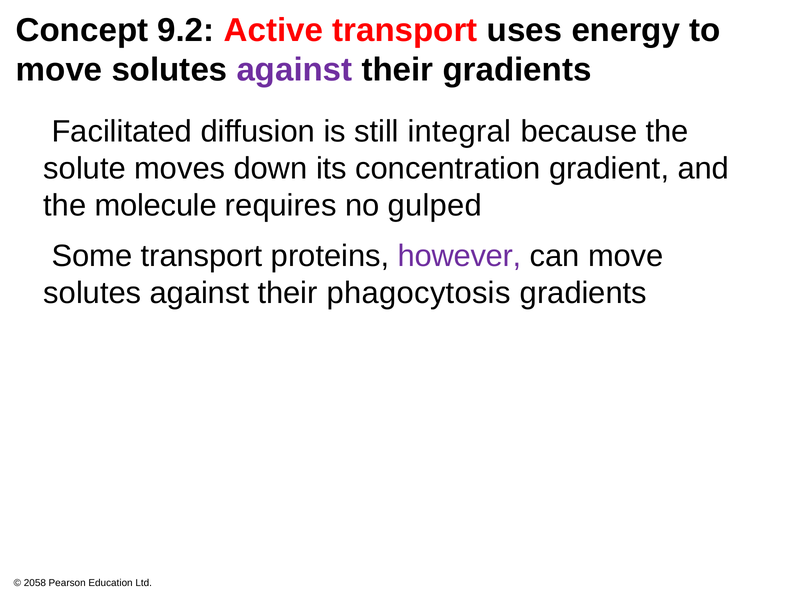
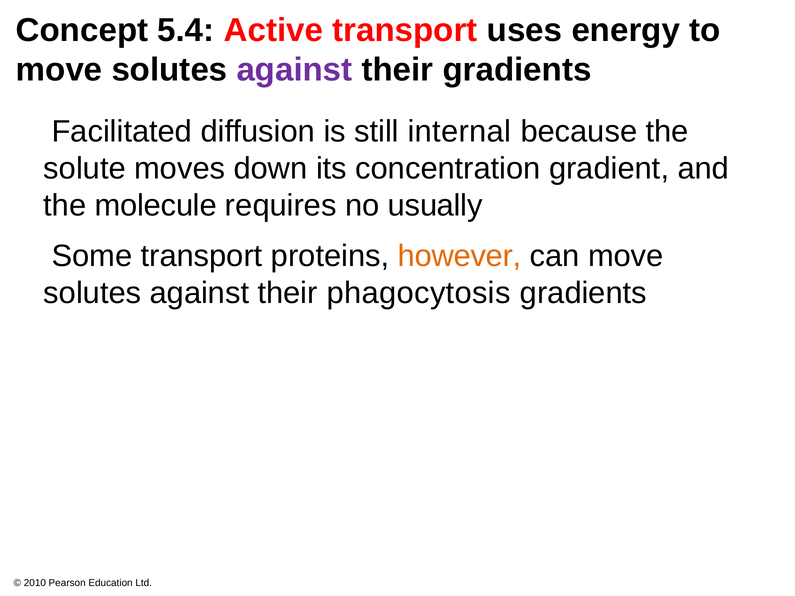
9.2: 9.2 -> 5.4
integral: integral -> internal
gulped: gulped -> usually
however colour: purple -> orange
2058: 2058 -> 2010
